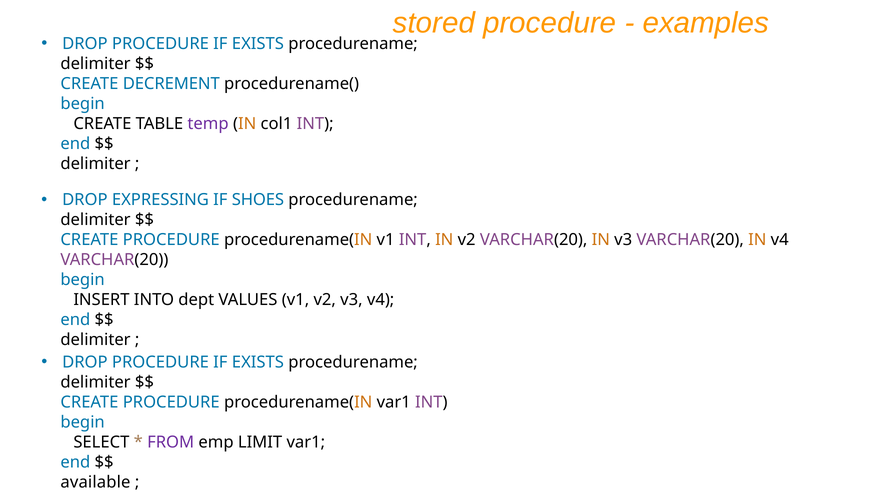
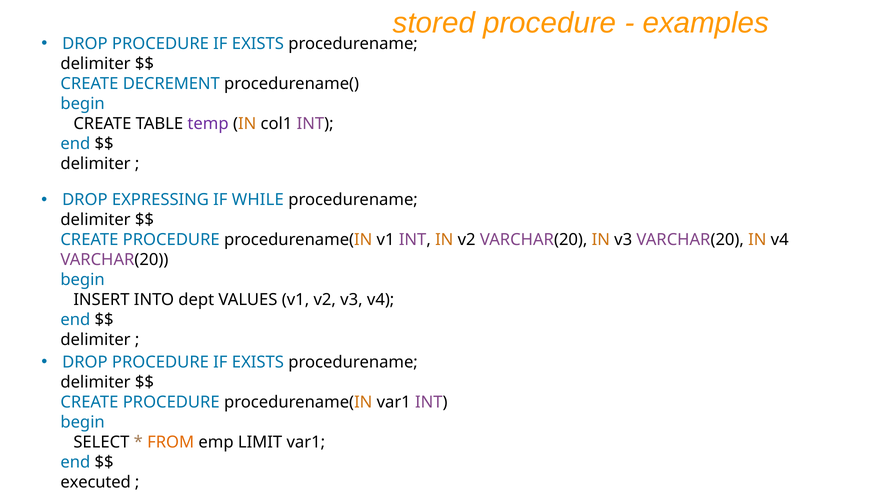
SHOES: SHOES -> WHILE
FROM colour: purple -> orange
available: available -> executed
